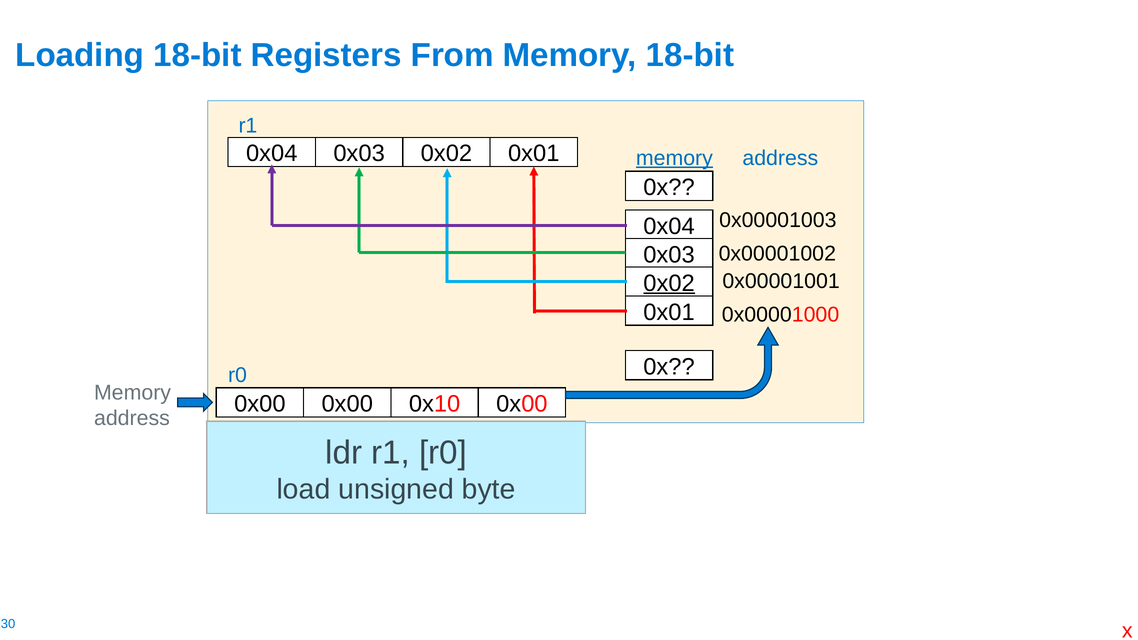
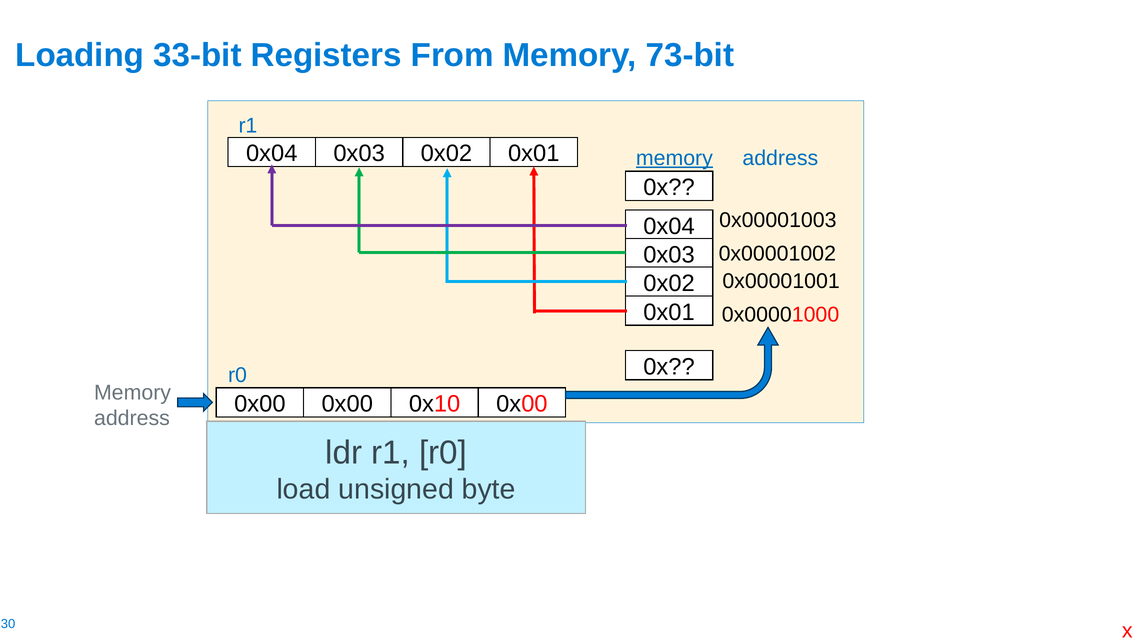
Loading 18-bit: 18-bit -> 33-bit
Memory 18-bit: 18-bit -> 73-bit
0x02 at (669, 283) underline: present -> none
